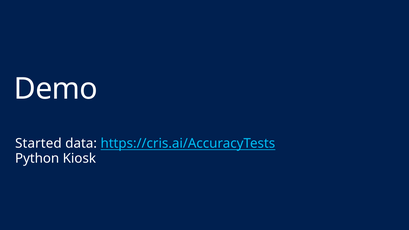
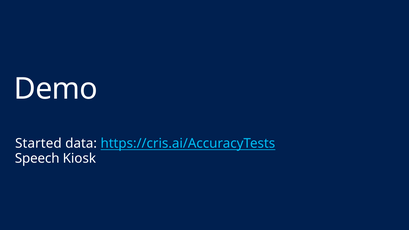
Python: Python -> Speech
